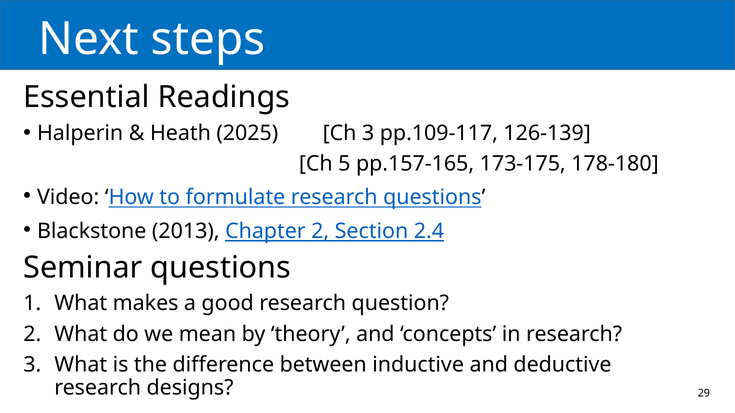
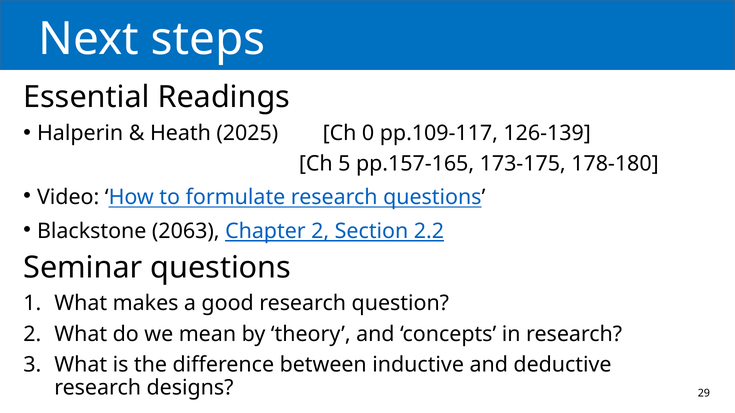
Ch 3: 3 -> 0
2013: 2013 -> 2063
2.4: 2.4 -> 2.2
